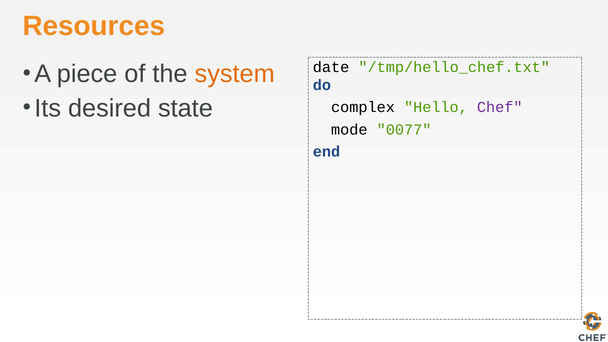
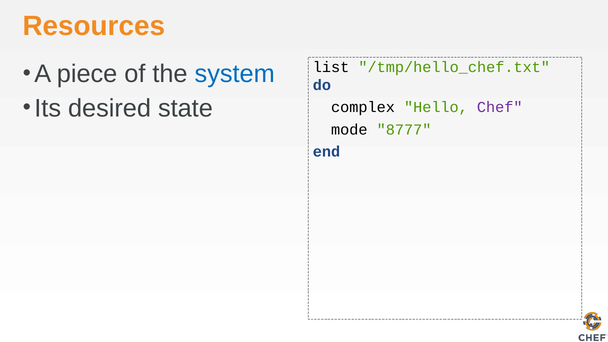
date: date -> list
system colour: orange -> blue
0077: 0077 -> 8777
